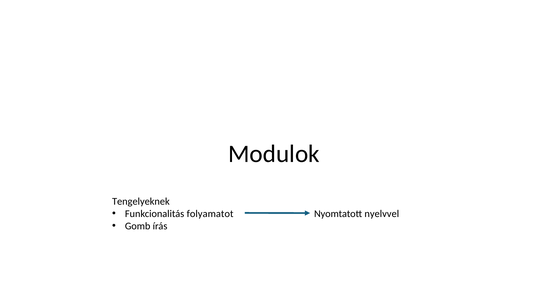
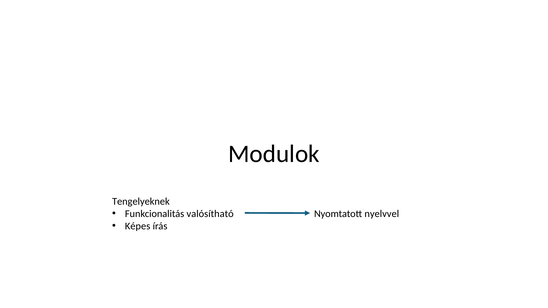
folyamatot: folyamatot -> valósítható
Gomb: Gomb -> Képes
